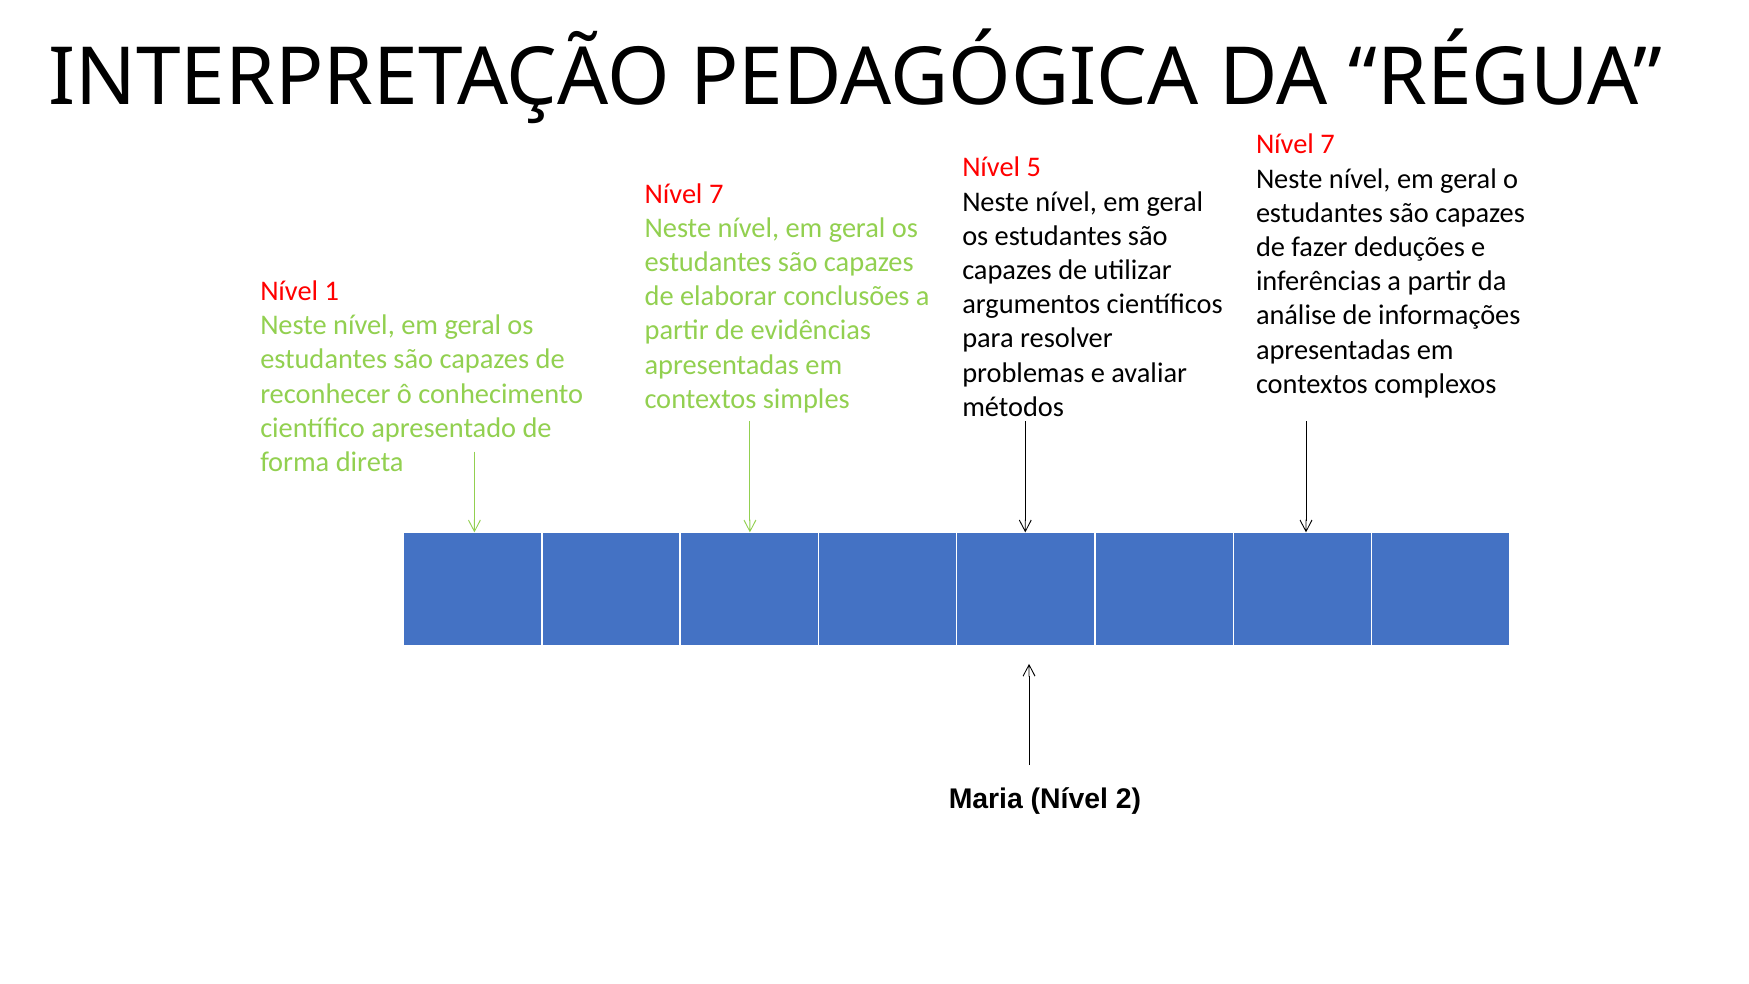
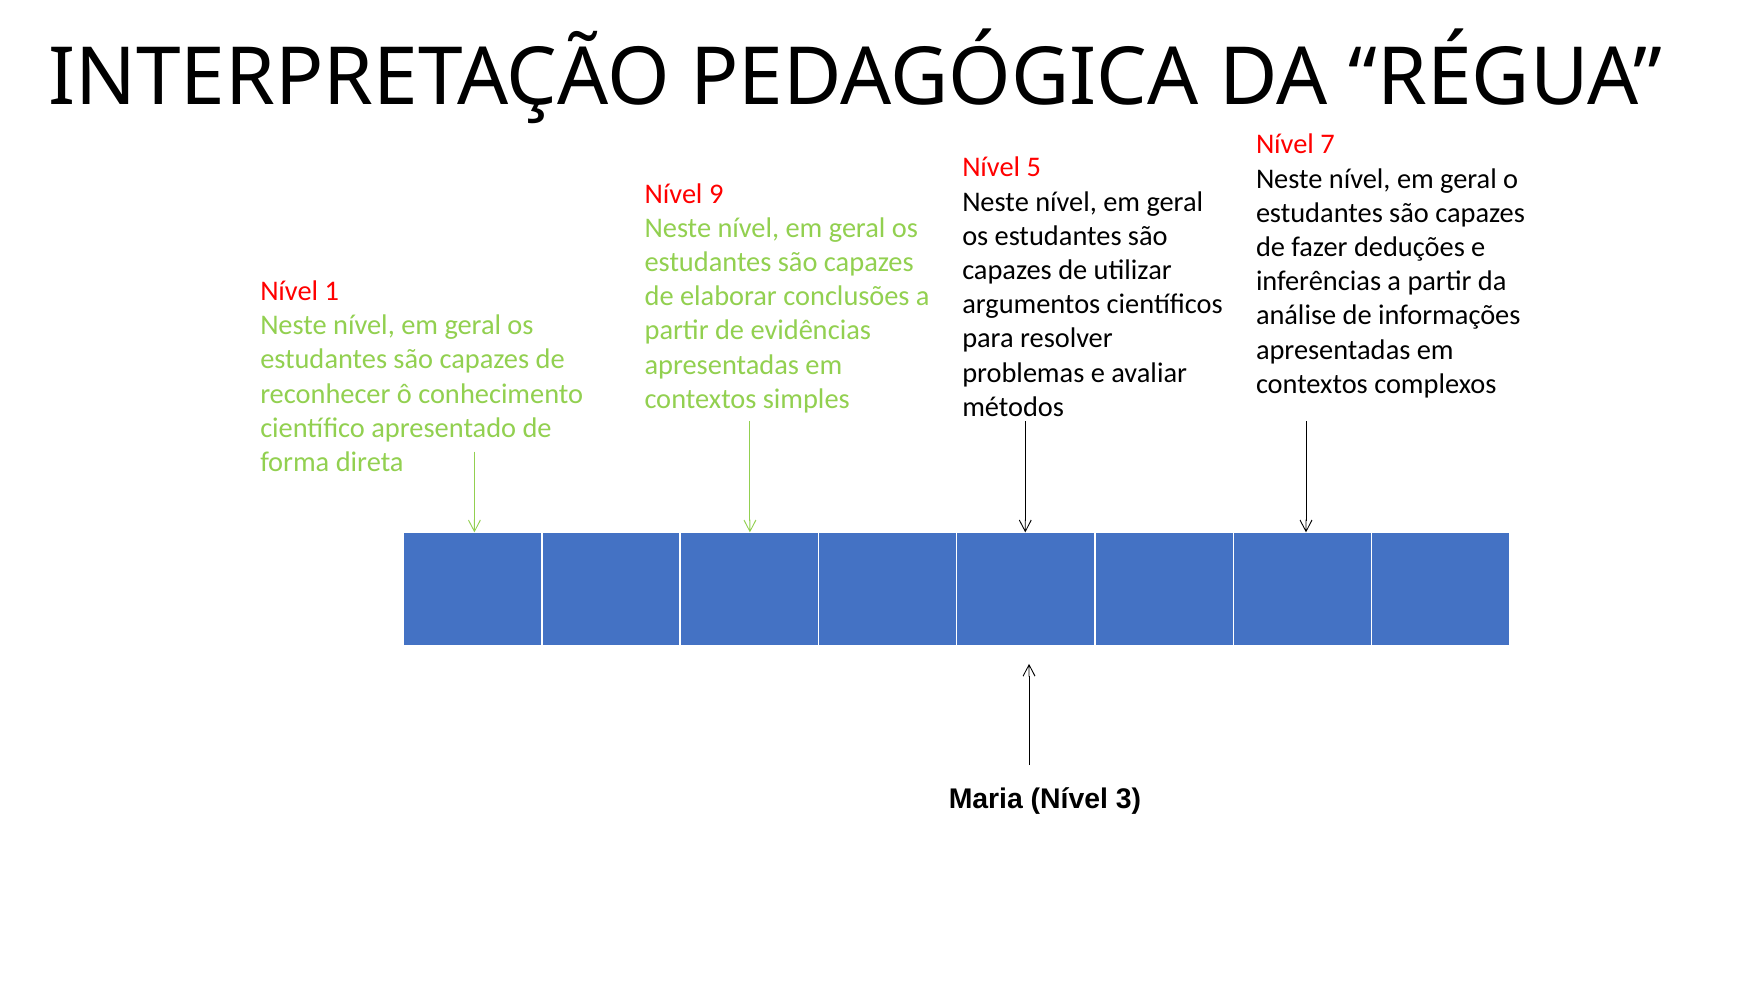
7 at (716, 194): 7 -> 9
2: 2 -> 3
